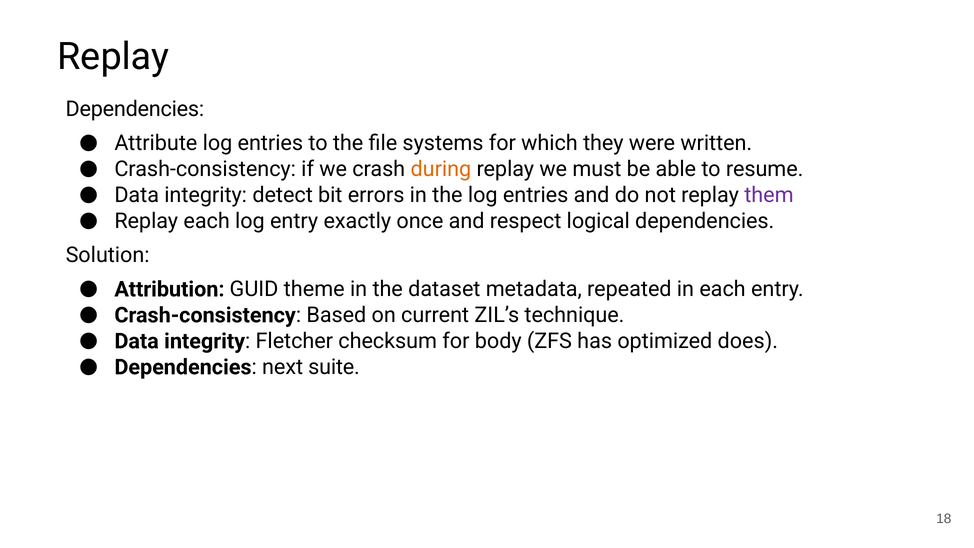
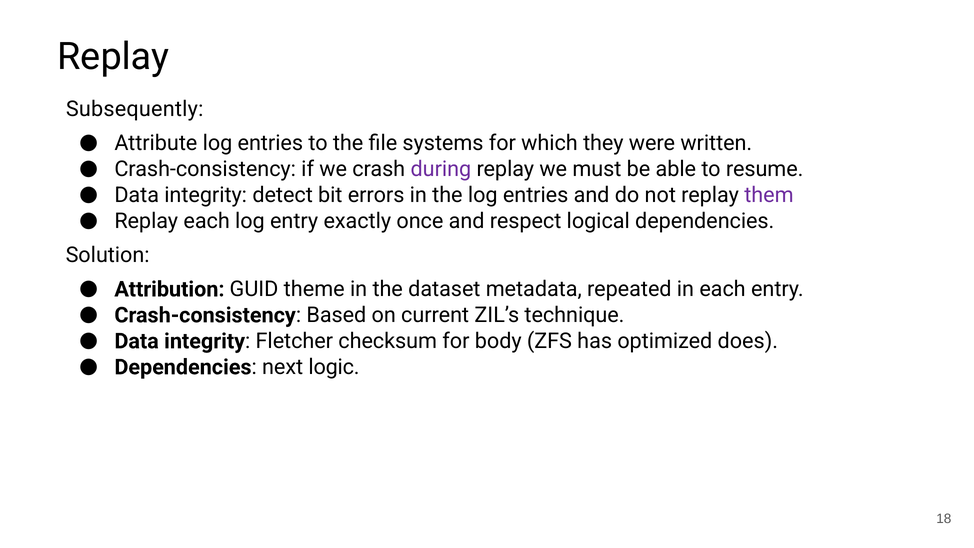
Dependencies at (135, 109): Dependencies -> Subsequently
during colour: orange -> purple
suite: suite -> logic
